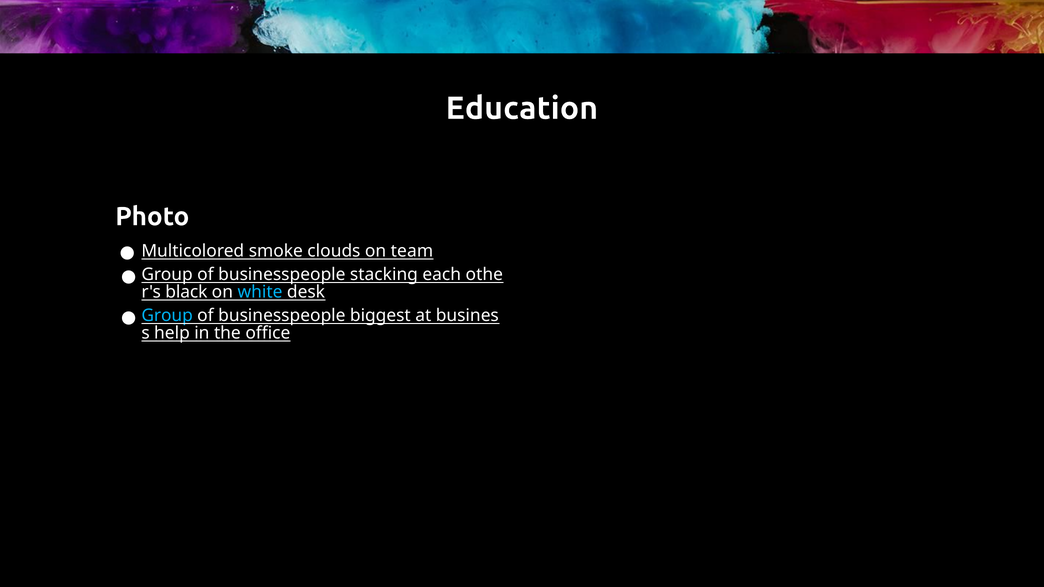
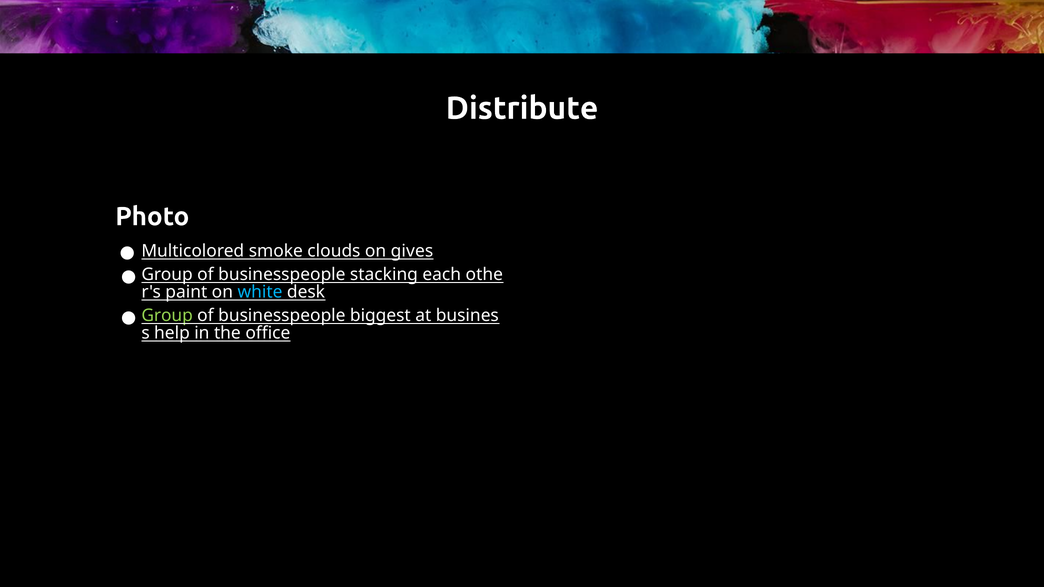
Education: Education -> Distribute
team: team -> gives
black: black -> paint
Group at (167, 316) colour: light blue -> light green
